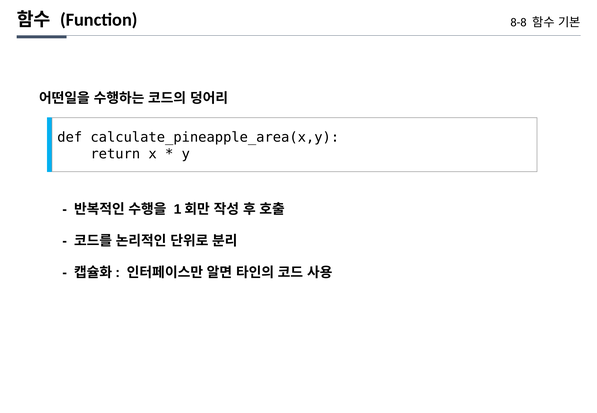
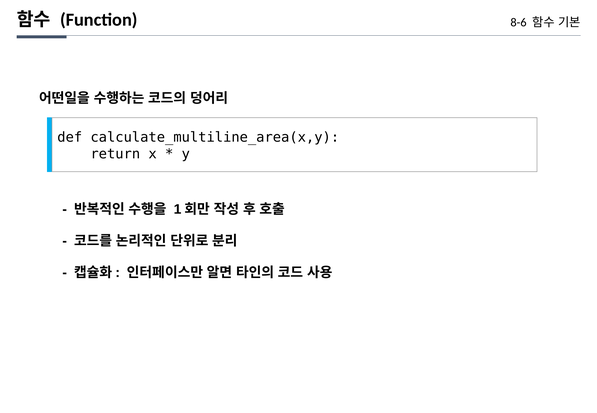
8-8: 8-8 -> 8-6
calculate_pineapple_area(x,y: calculate_pineapple_area(x,y -> calculate_multiline_area(x,y
